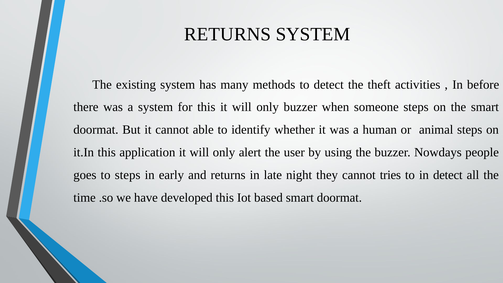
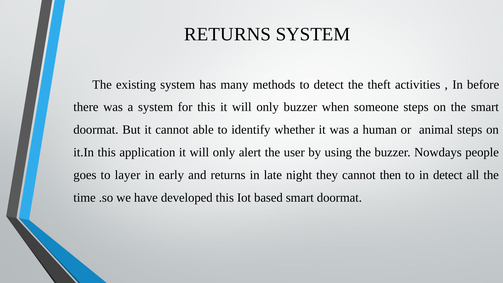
to steps: steps -> layer
tries: tries -> then
